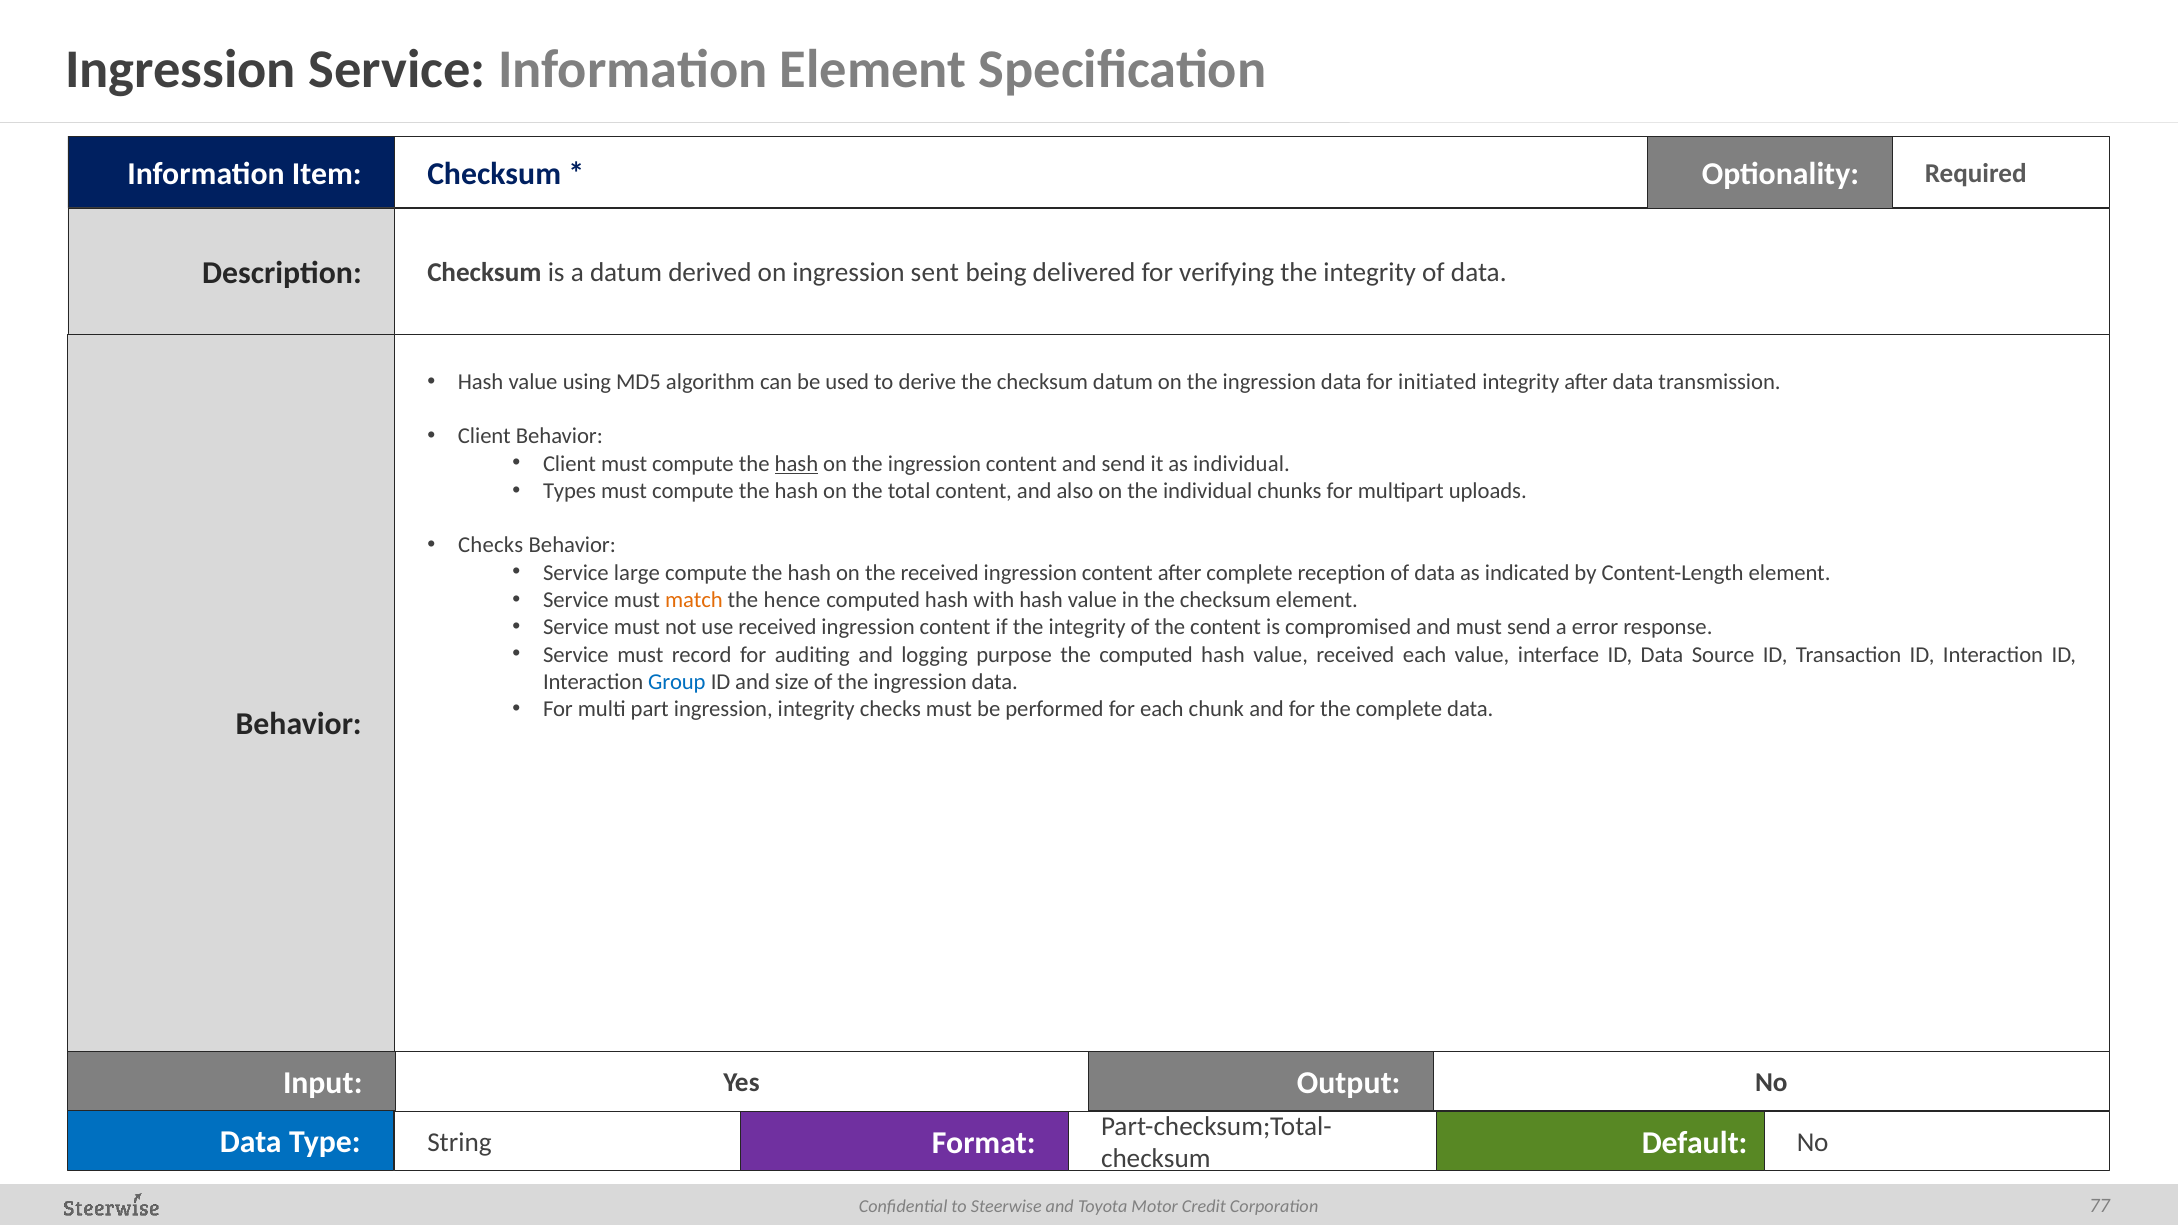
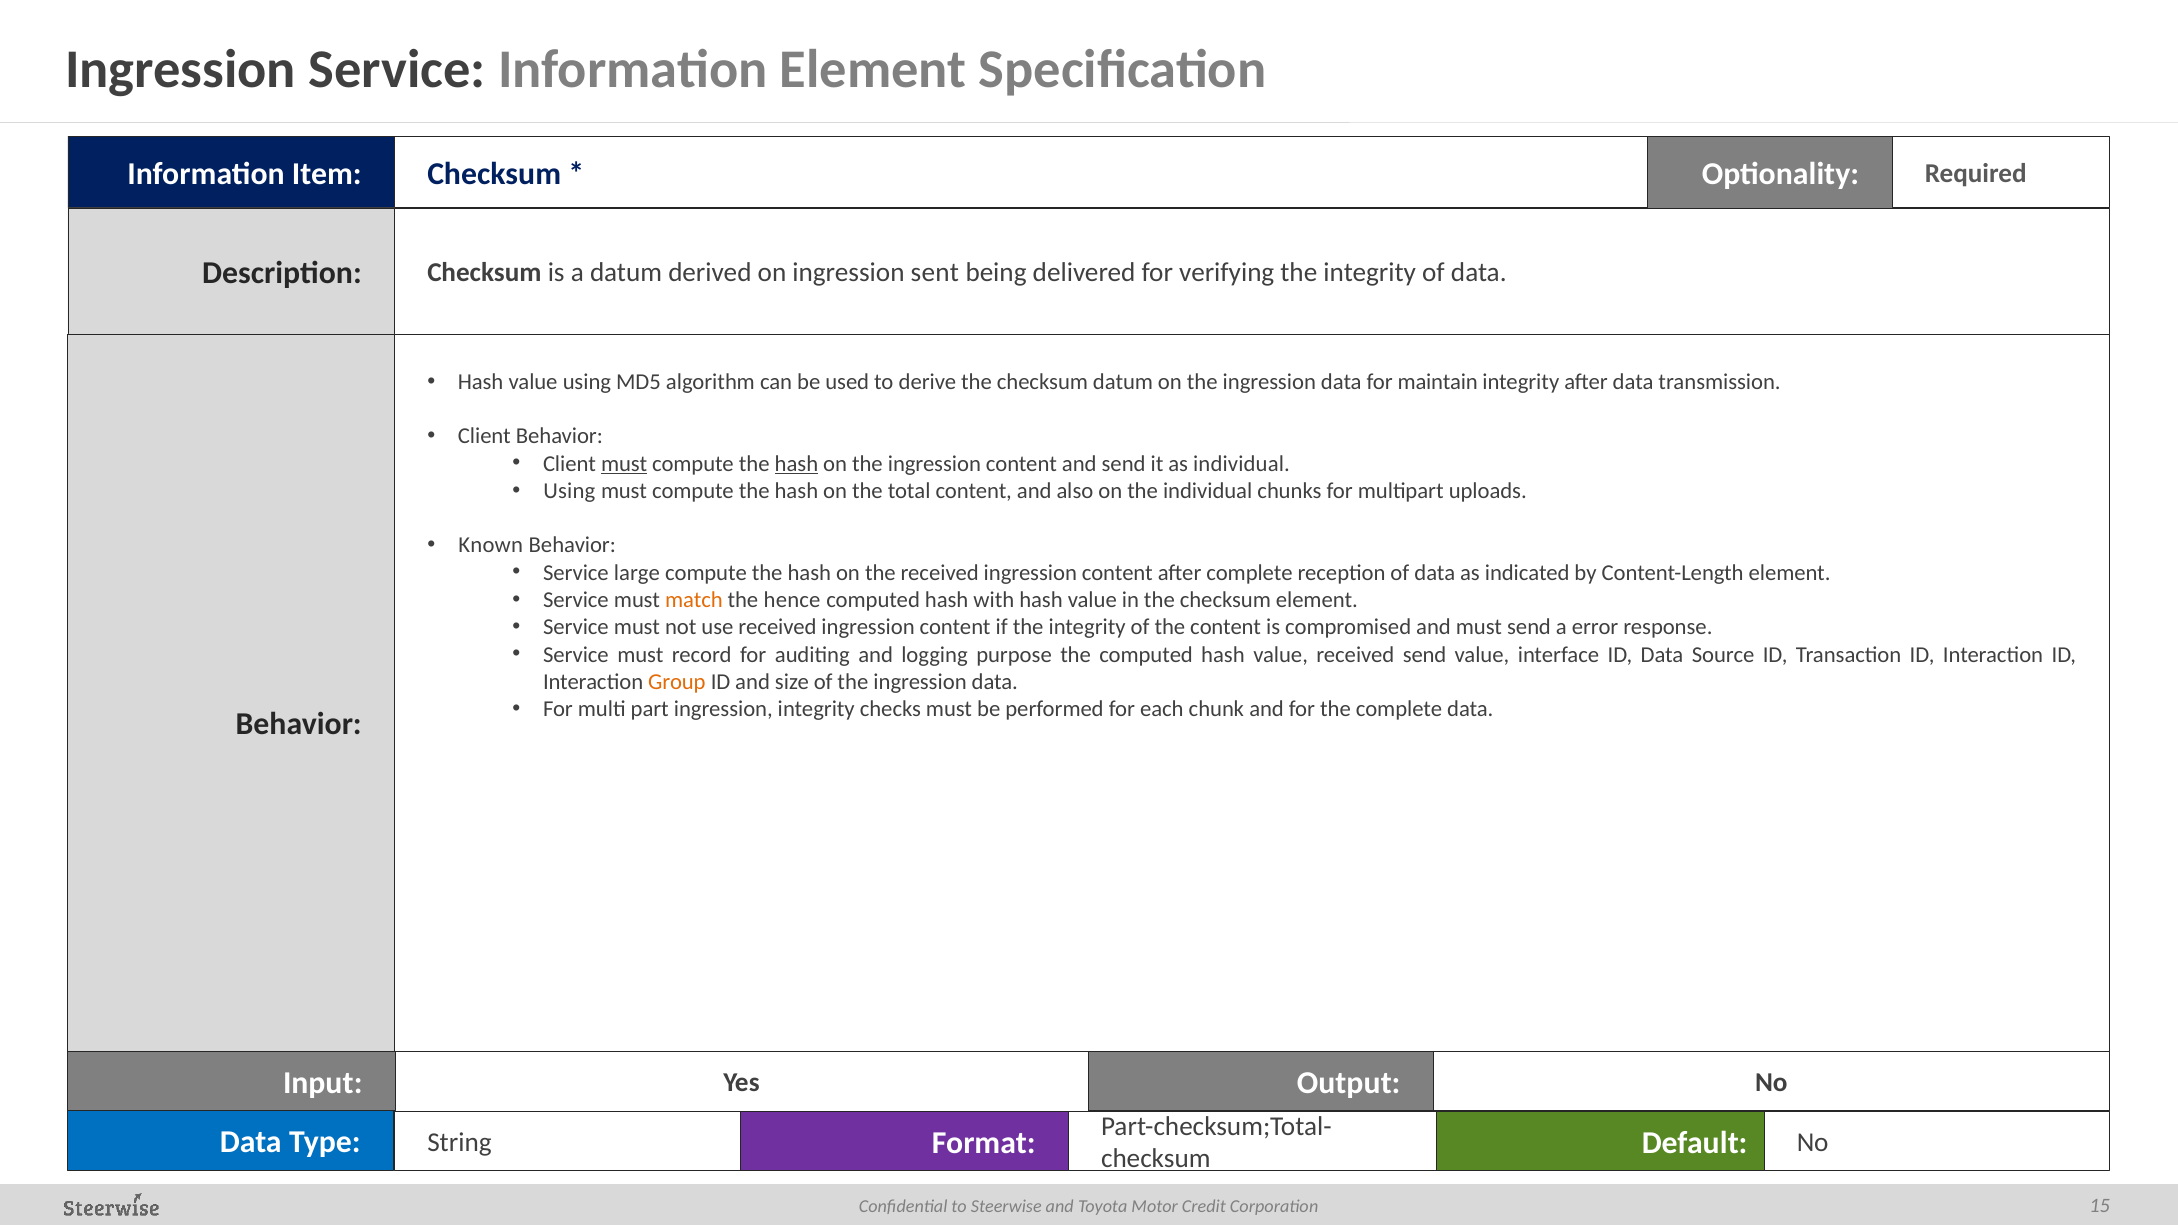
initiated: initiated -> maintain
must at (624, 464) underline: none -> present
Types at (569, 491): Types -> Using
Checks at (491, 546): Checks -> Known
received each: each -> send
Group colour: blue -> orange
77: 77 -> 15
